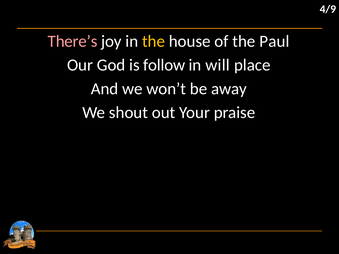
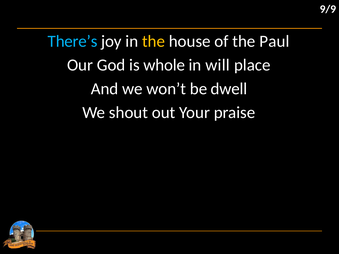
4/9: 4/9 -> 9/9
There’s colour: pink -> light blue
follow: follow -> whole
away: away -> dwell
